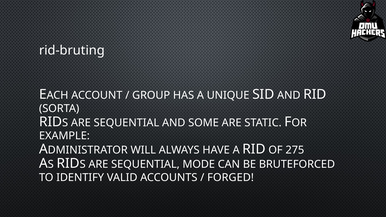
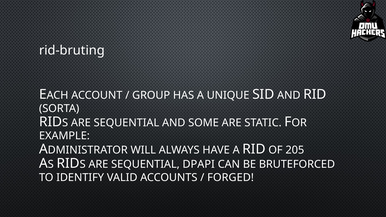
275: 275 -> 205
MODE: MODE -> DPAPI
